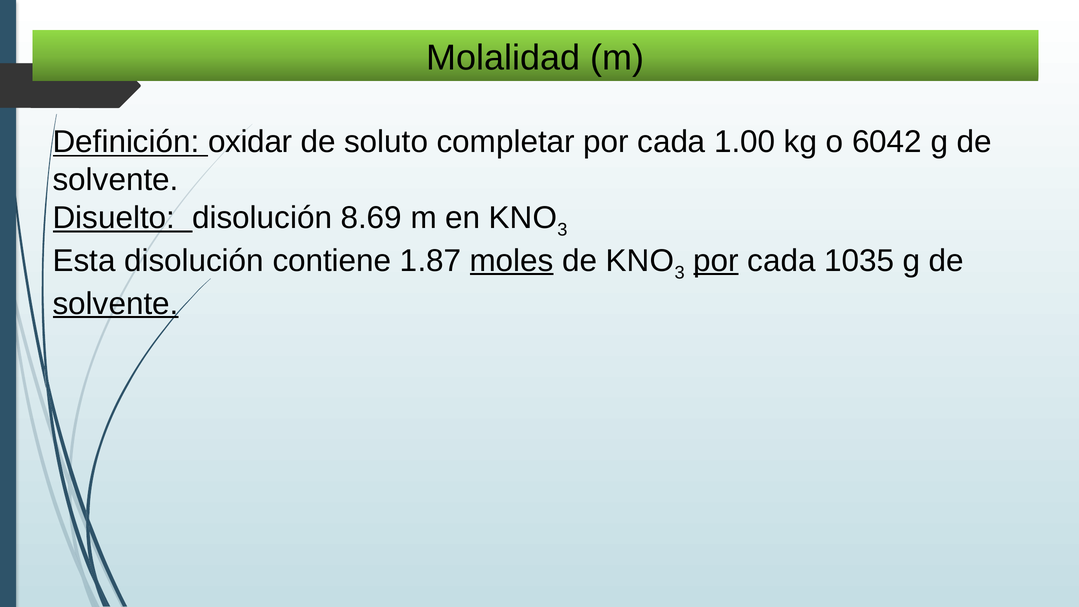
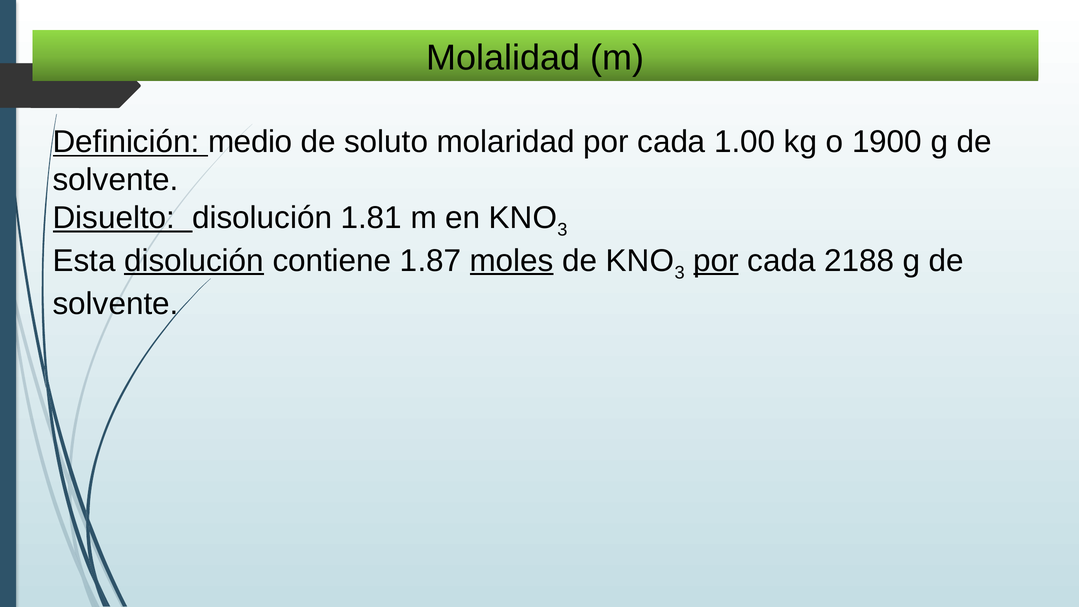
oxidar: oxidar -> medio
completar: completar -> molaridad
6042: 6042 -> 1900
8.69: 8.69 -> 1.81
disolución at (194, 261) underline: none -> present
1035: 1035 -> 2188
solvente at (116, 304) underline: present -> none
